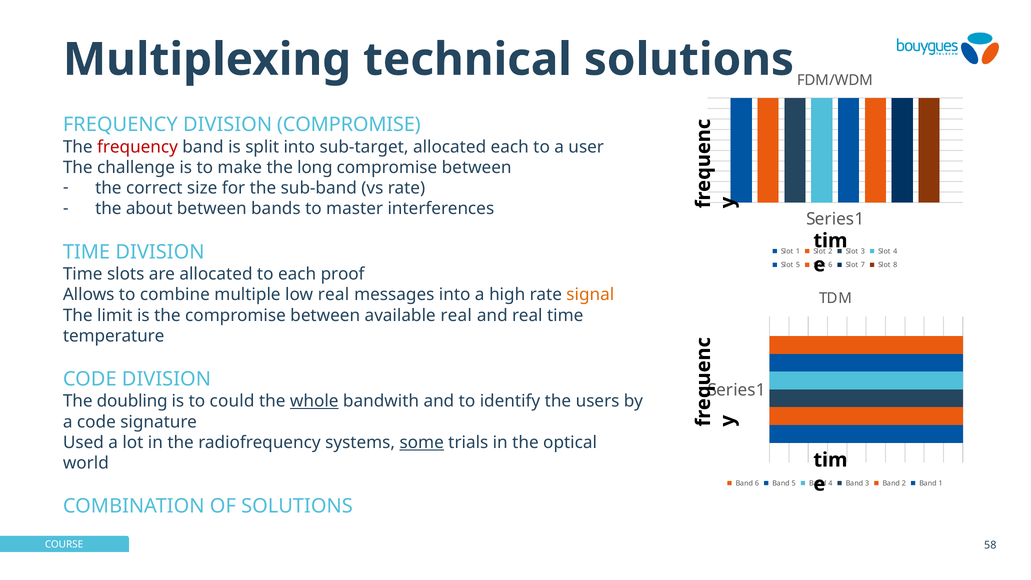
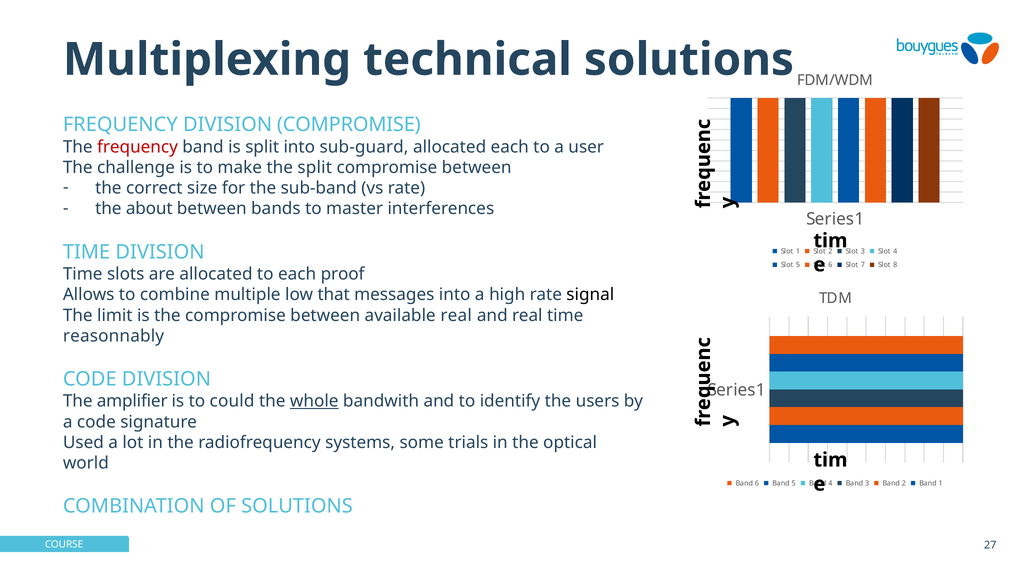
sub-target: sub-target -> sub-guard
the long: long -> split
low real: real -> that
signal colour: orange -> black
temperature: temperature -> reasonnably
doubling: doubling -> amplifier
some underline: present -> none
58: 58 -> 27
